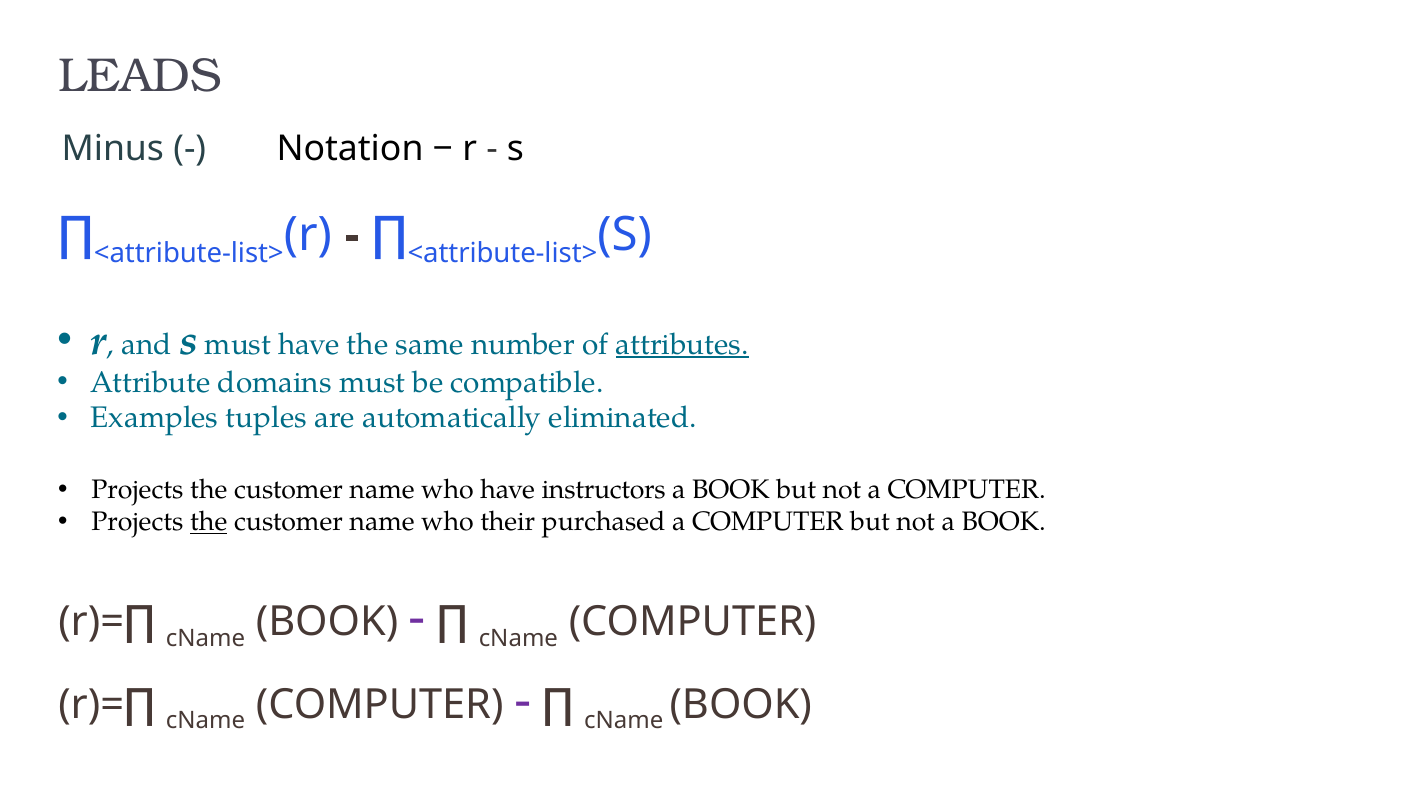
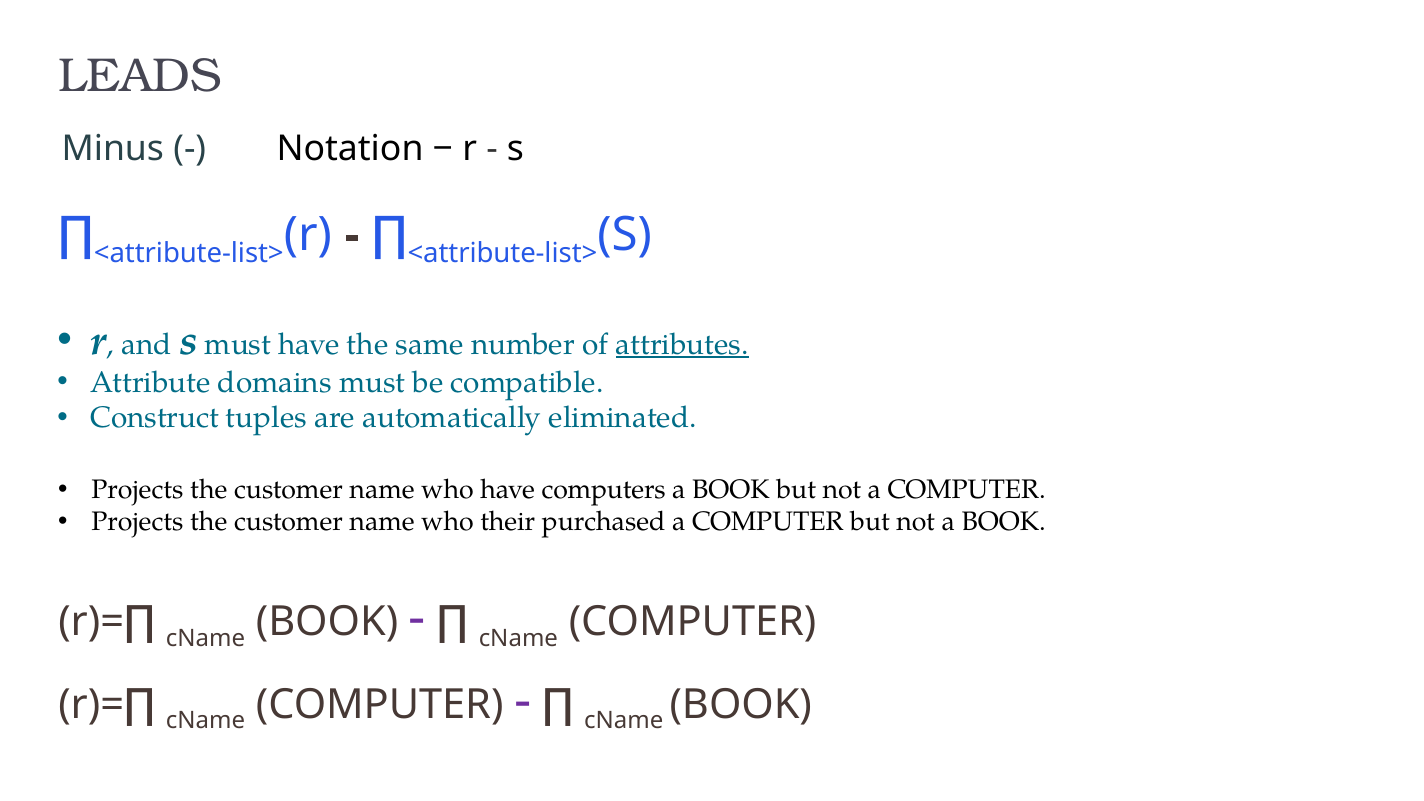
Examples: Examples -> Construct
instructors: instructors -> computers
the at (209, 522) underline: present -> none
